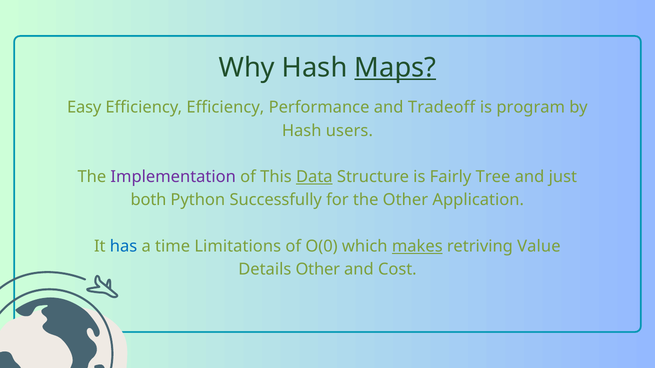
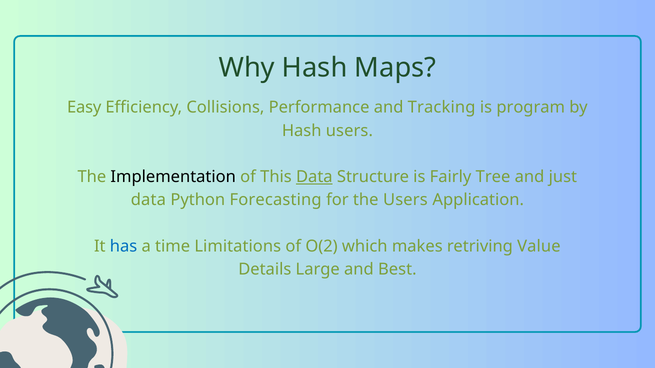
Maps underline: present -> none
Efficiency Efficiency: Efficiency -> Collisions
Tradeoff: Tradeoff -> Tracking
Implementation colour: purple -> black
both at (148, 200): both -> data
Successfully: Successfully -> Forecasting
the Other: Other -> Users
O(0: O(0 -> O(2
makes underline: present -> none
Details Other: Other -> Large
Cost: Cost -> Best
